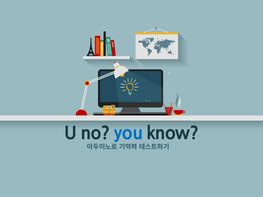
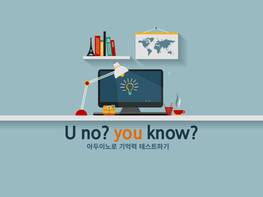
you colour: blue -> orange
